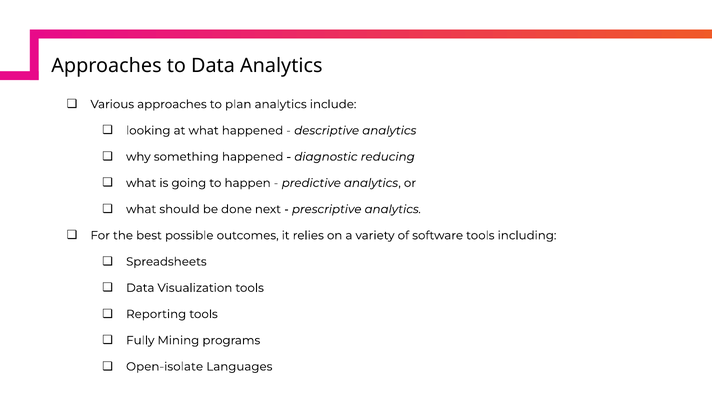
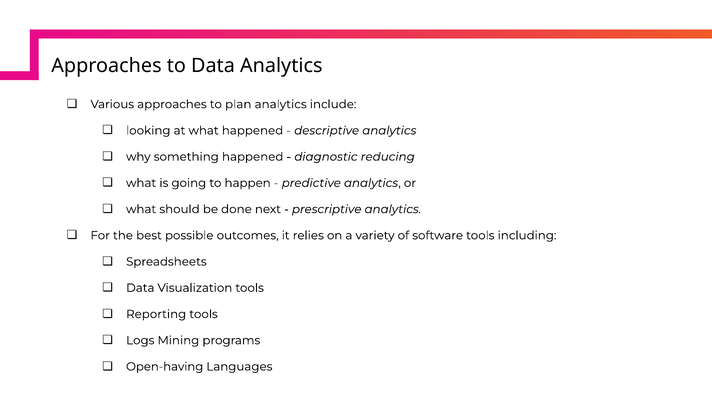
Fully: Fully -> Logs
Open-isolate: Open-isolate -> Open-having
